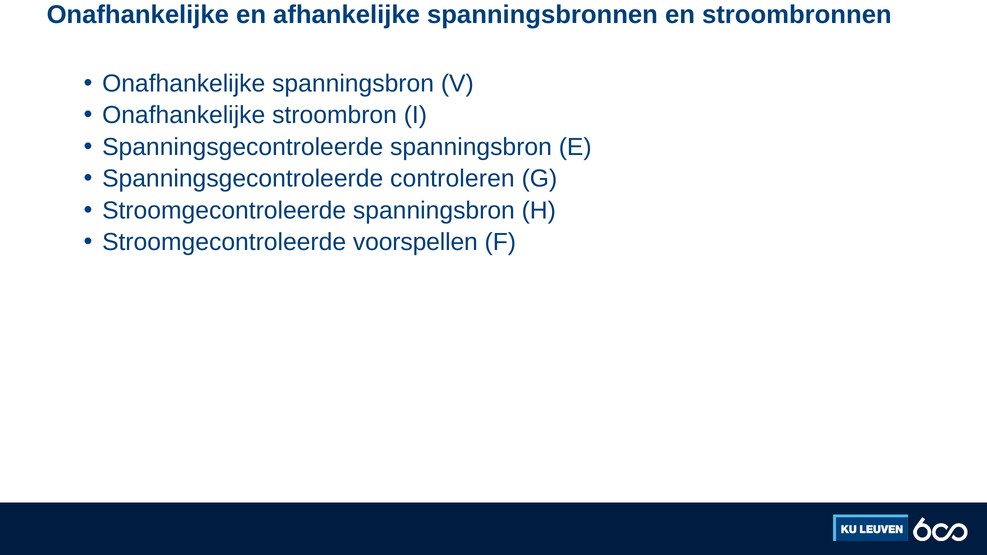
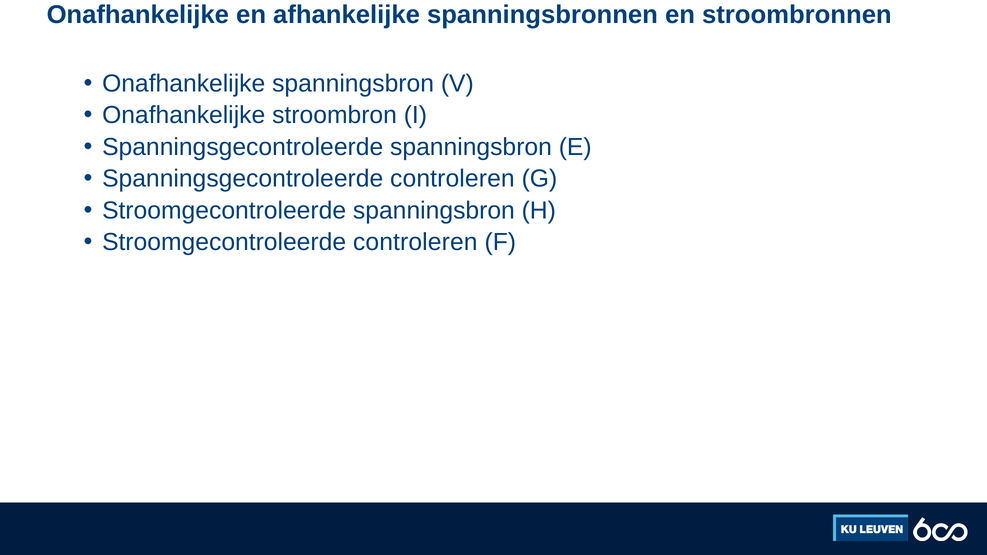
Stroomgecontroleerde voorspellen: voorspellen -> controleren
